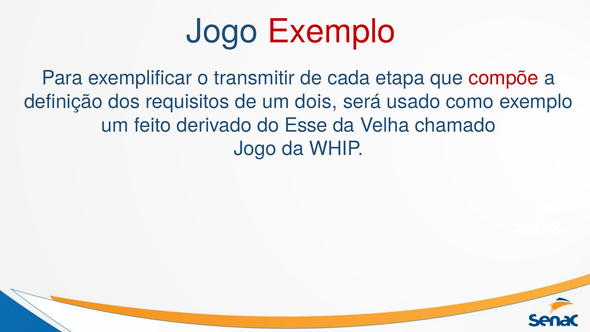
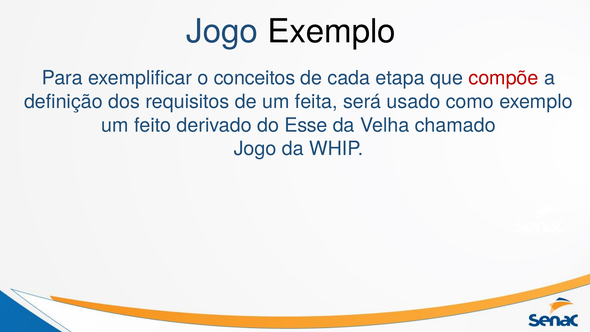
Exemplo at (332, 31) colour: red -> black
transmitir: transmitir -> conceitos
dois: dois -> feita
